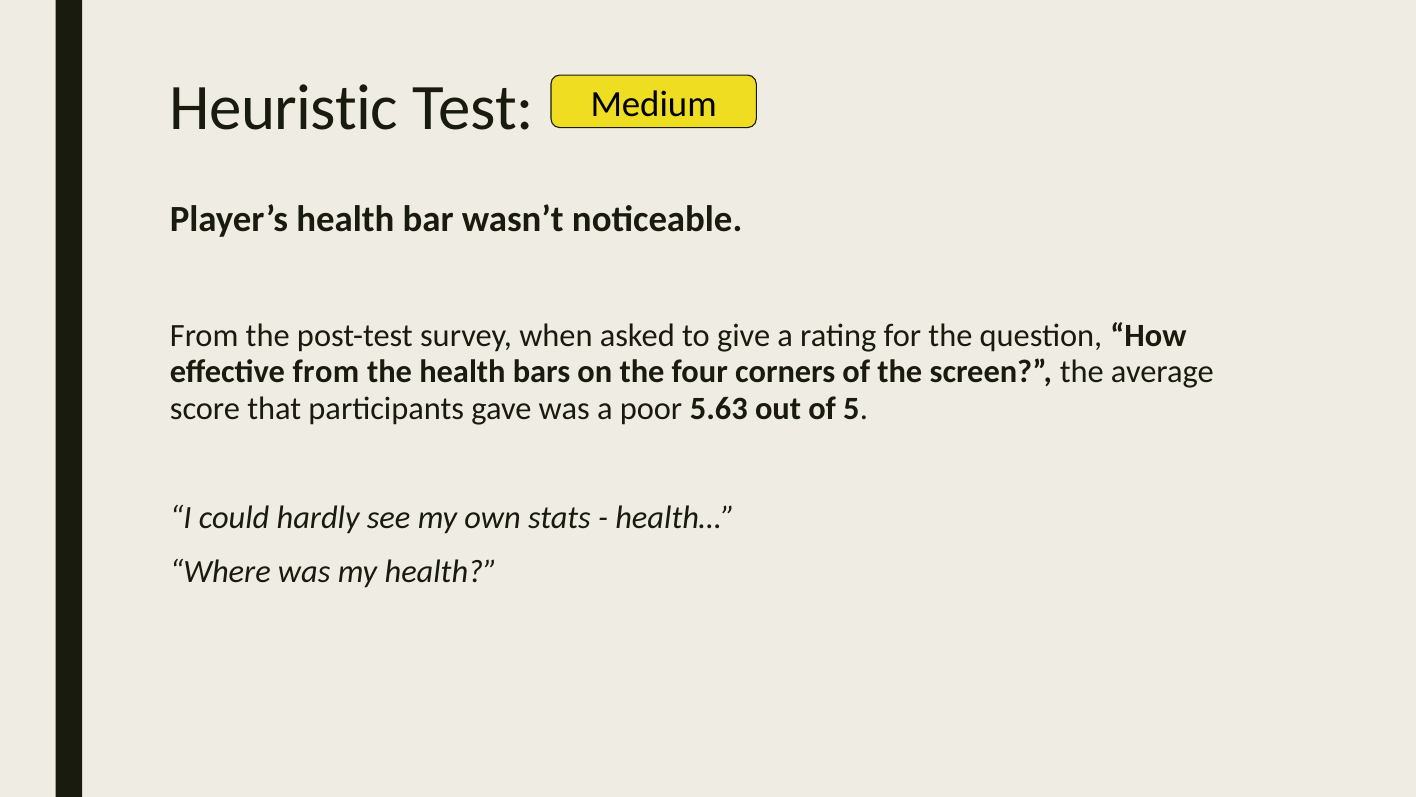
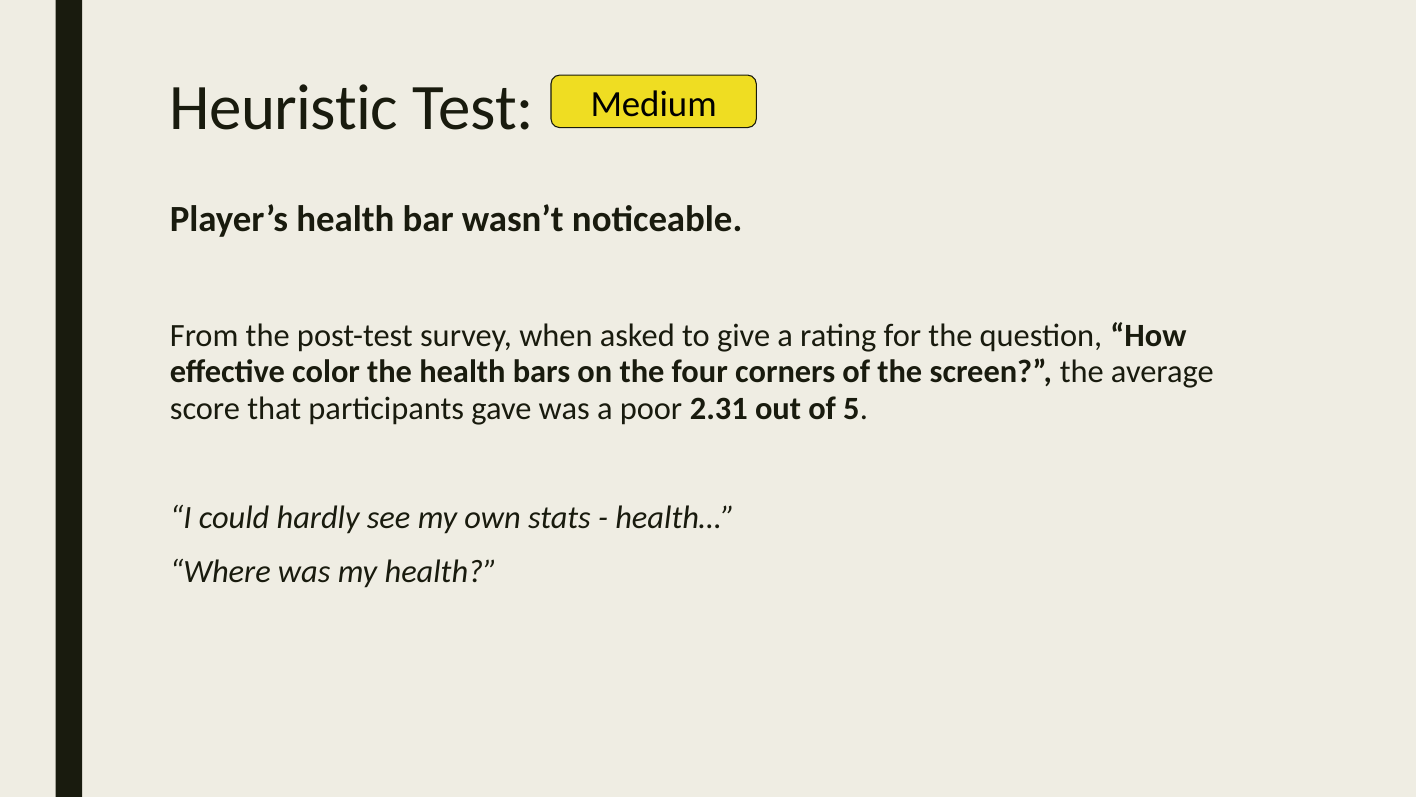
effective from: from -> color
5.63: 5.63 -> 2.31
